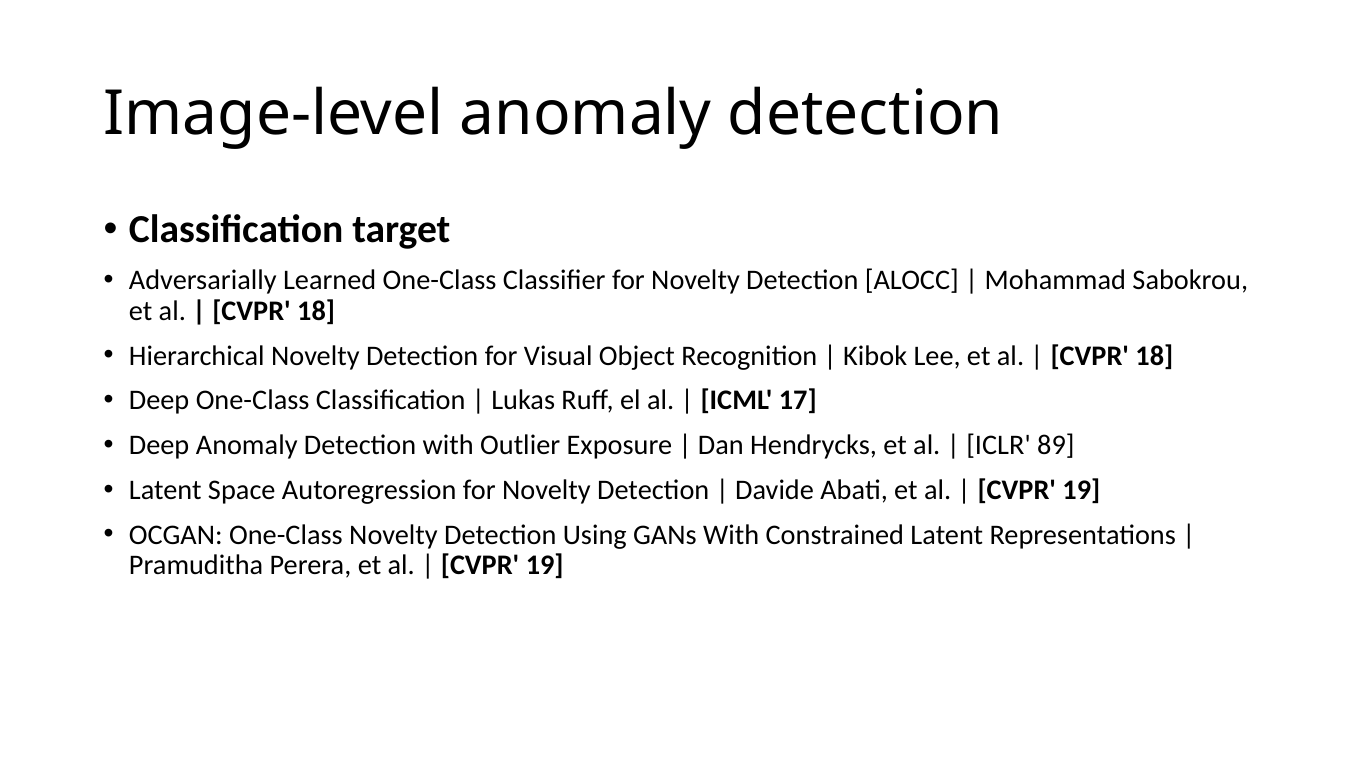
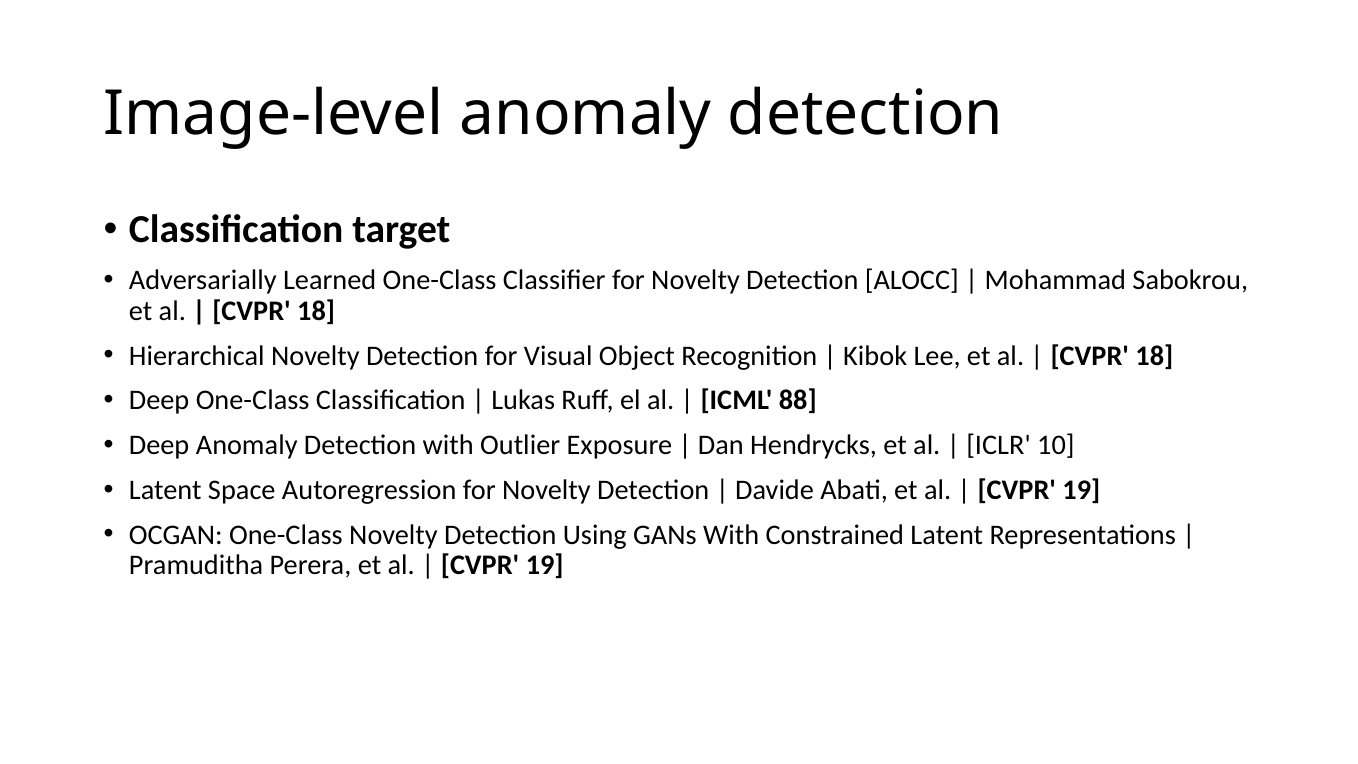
17: 17 -> 88
89: 89 -> 10
